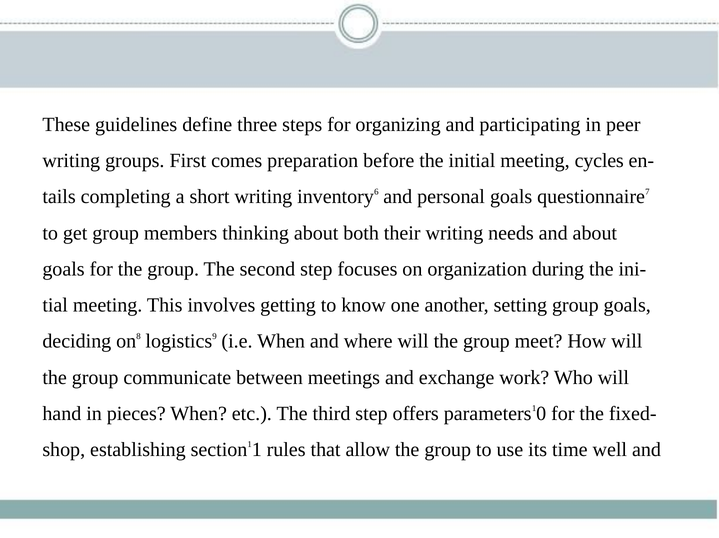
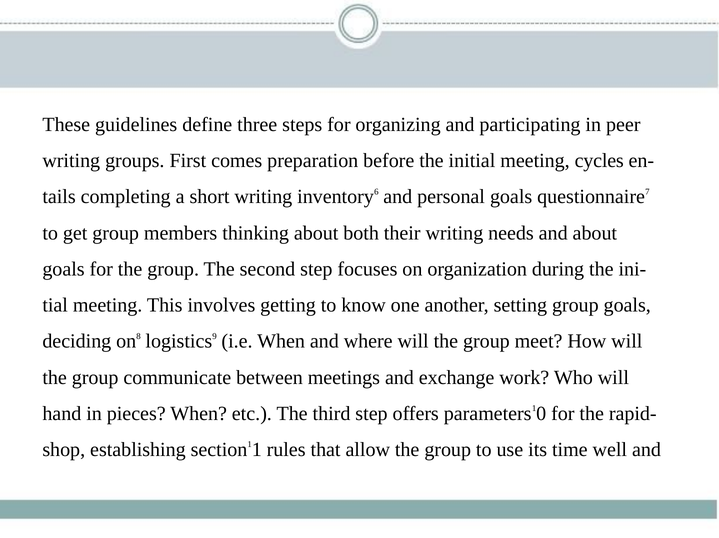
fixed-: fixed- -> rapid-
